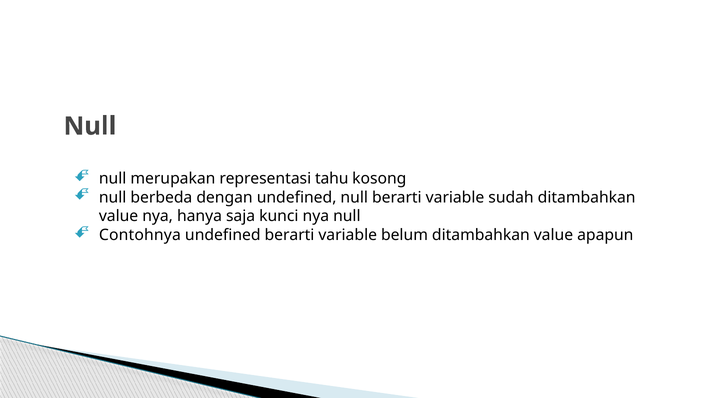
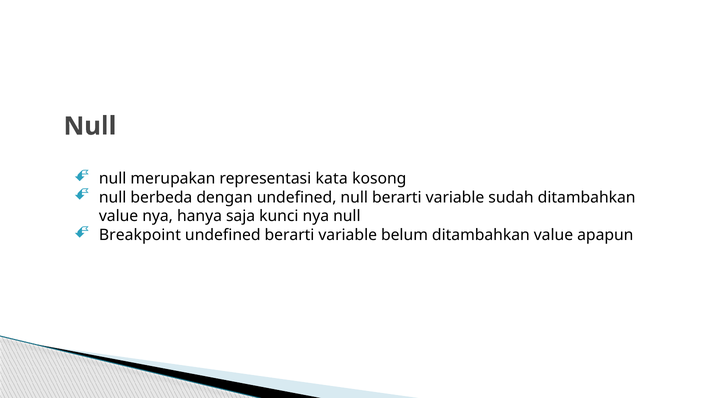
tahu: tahu -> kata
Contohnya: Contohnya -> Breakpoint
